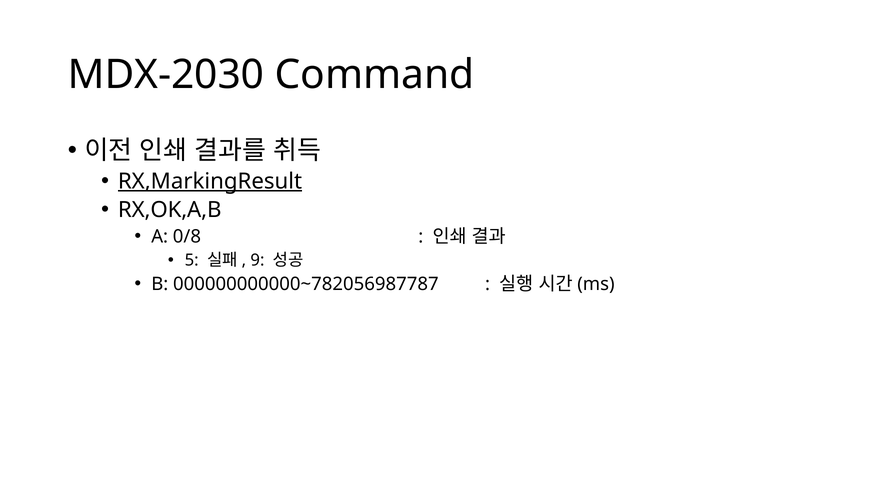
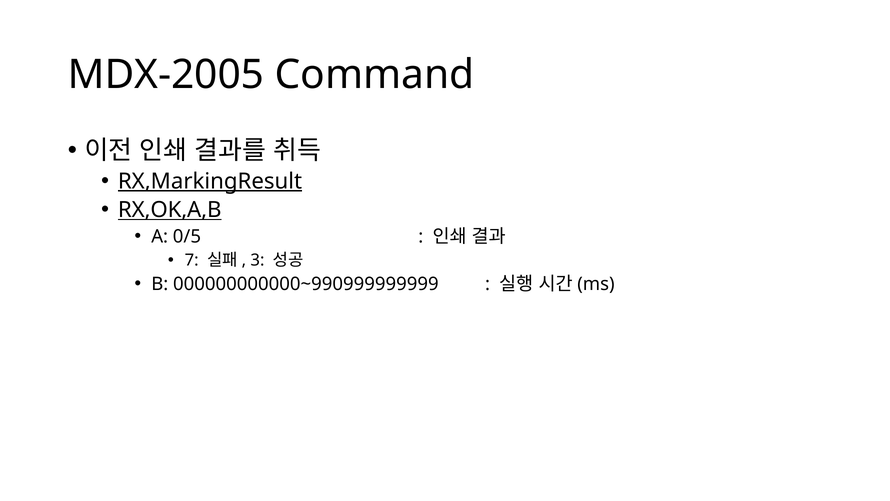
MDX-2030: MDX-2030 -> MDX-2005
RX,OK,A,B underline: none -> present
0/8: 0/8 -> 0/5
5: 5 -> 7
9: 9 -> 3
000000000000~782056987787: 000000000000~782056987787 -> 000000000000~990999999999
